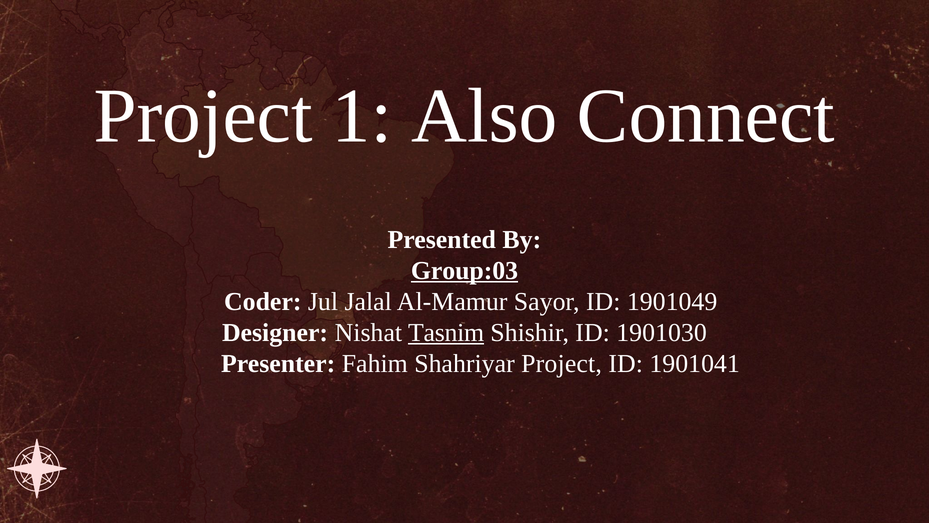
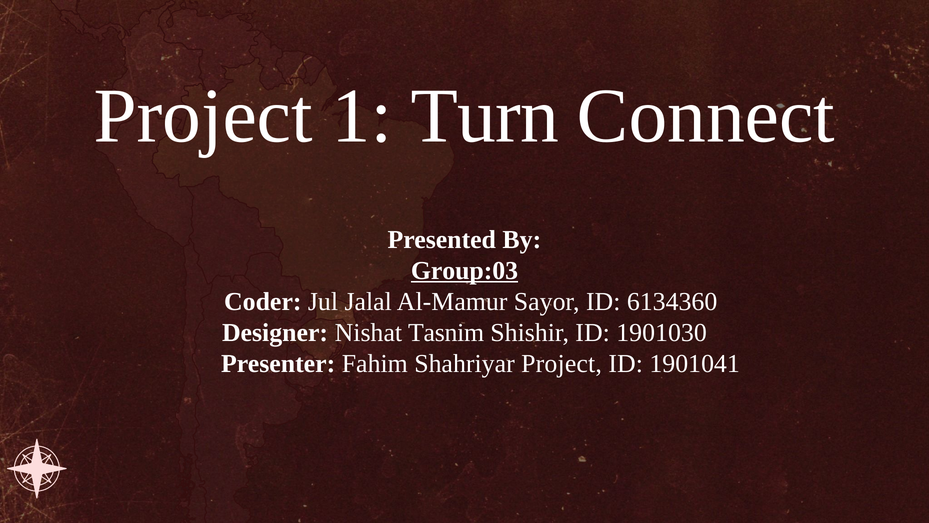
Also: Also -> Turn
1901049: 1901049 -> 6134360
Tasnim underline: present -> none
